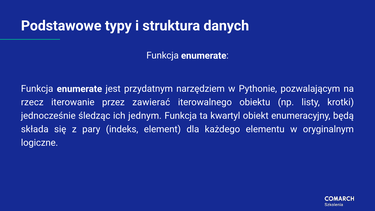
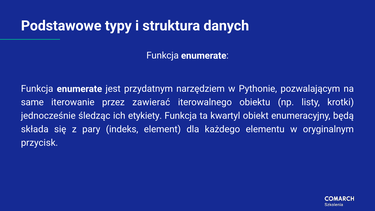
rzecz: rzecz -> same
jednym: jednym -> etykiety
logiczne: logiczne -> przycisk
